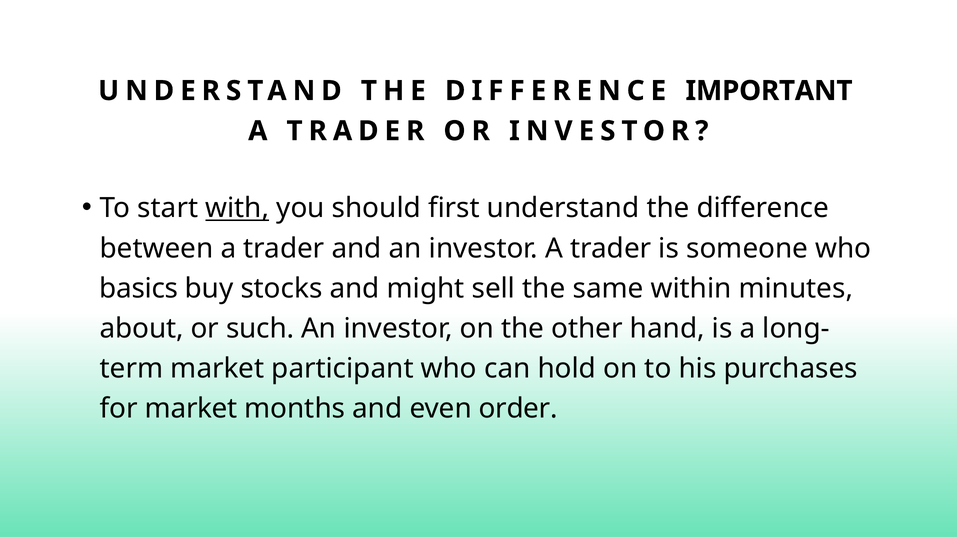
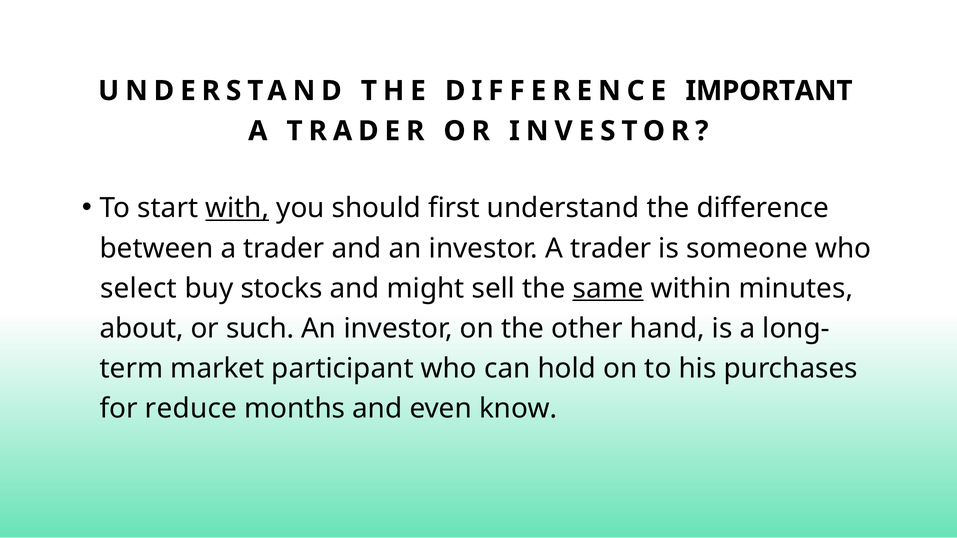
basics: basics -> select
same underline: none -> present
for market: market -> reduce
order: order -> know
